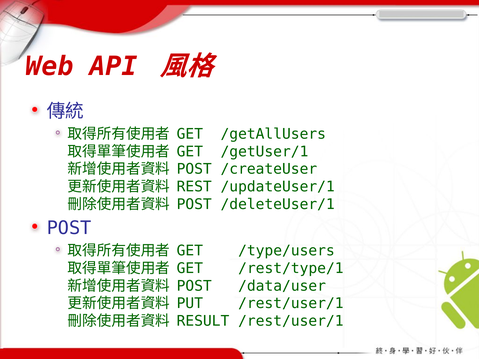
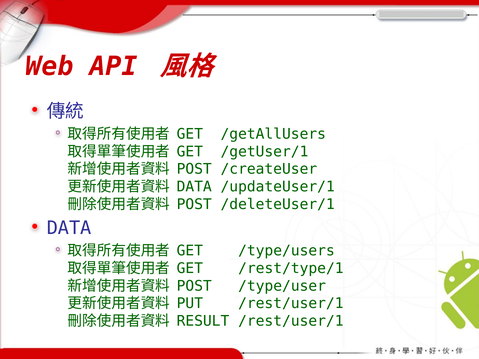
REST at (194, 187): REST -> DATA
POST at (69, 228): POST -> DATA
/data/user: /data/user -> /type/user
